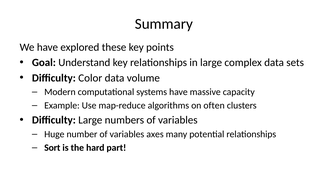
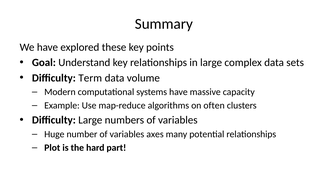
Color: Color -> Term
Sort: Sort -> Plot
